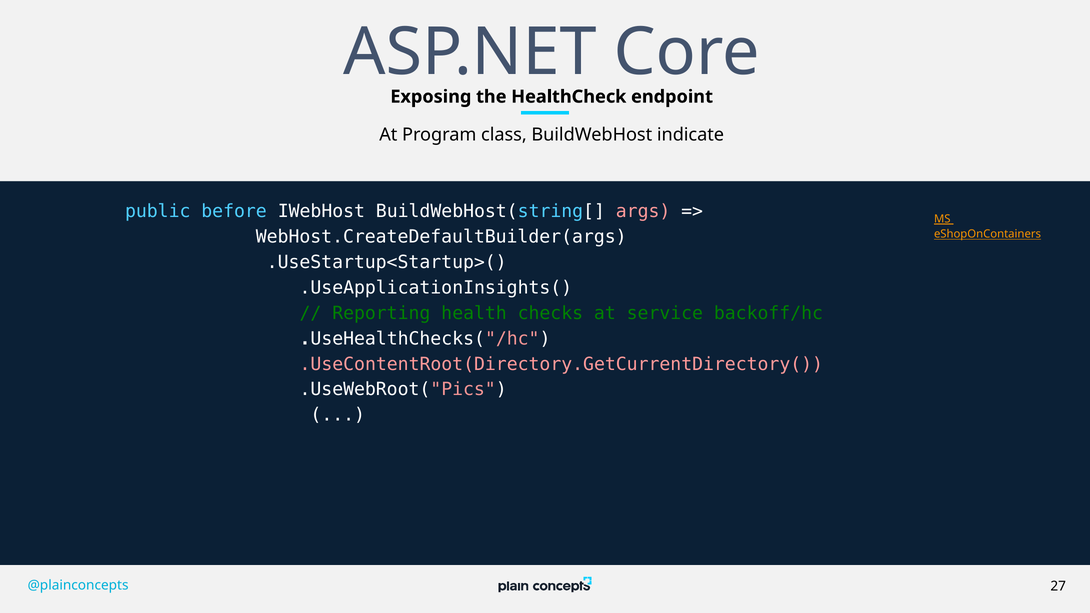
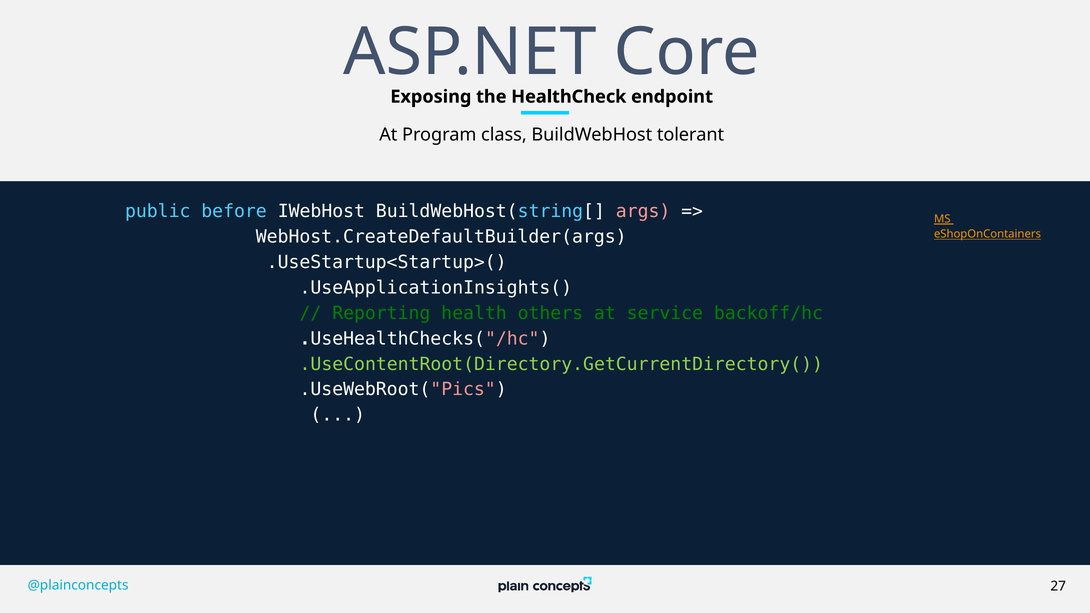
indicate: indicate -> tolerant
checks: checks -> others
.UseContentRoot(Directory.GetCurrentDirectory( colour: pink -> light green
